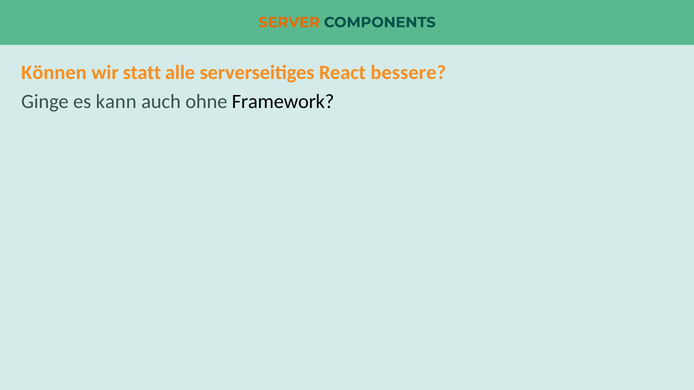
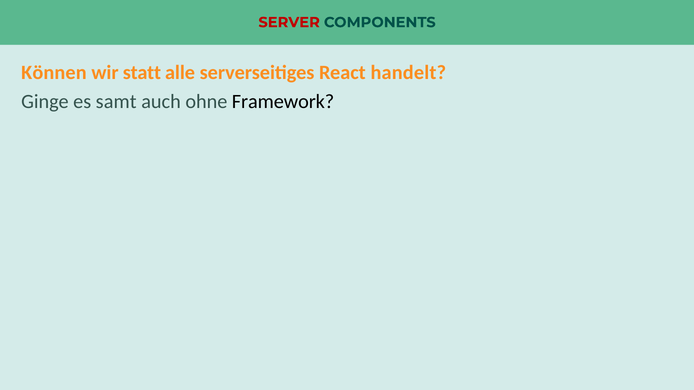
SERVER colour: orange -> red
bessere: bessere -> handelt
kann: kann -> samt
